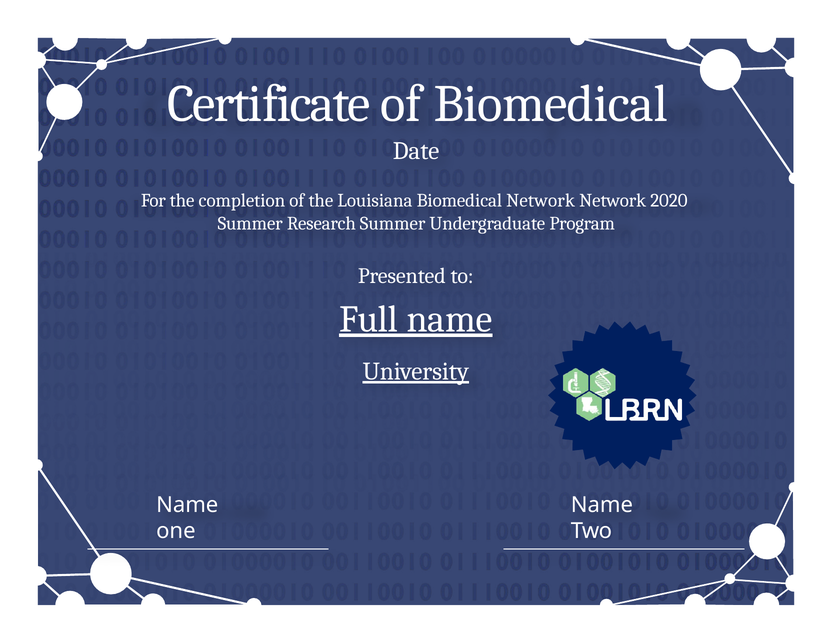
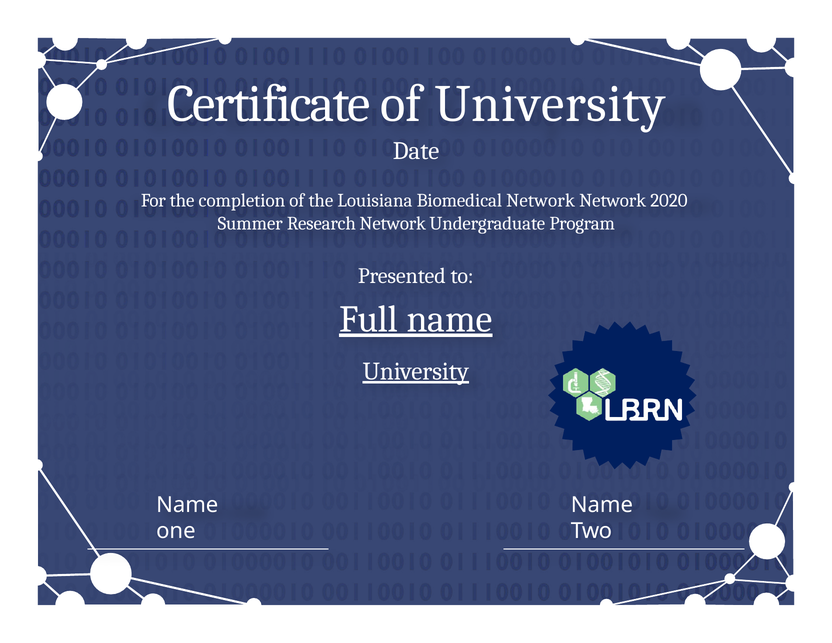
of Biomedical: Biomedical -> University
Research Summer: Summer -> Network
